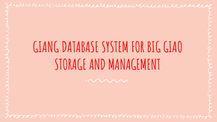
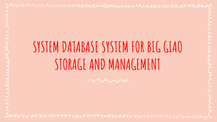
GIANG at (46, 48): GIANG -> SYSTEM
